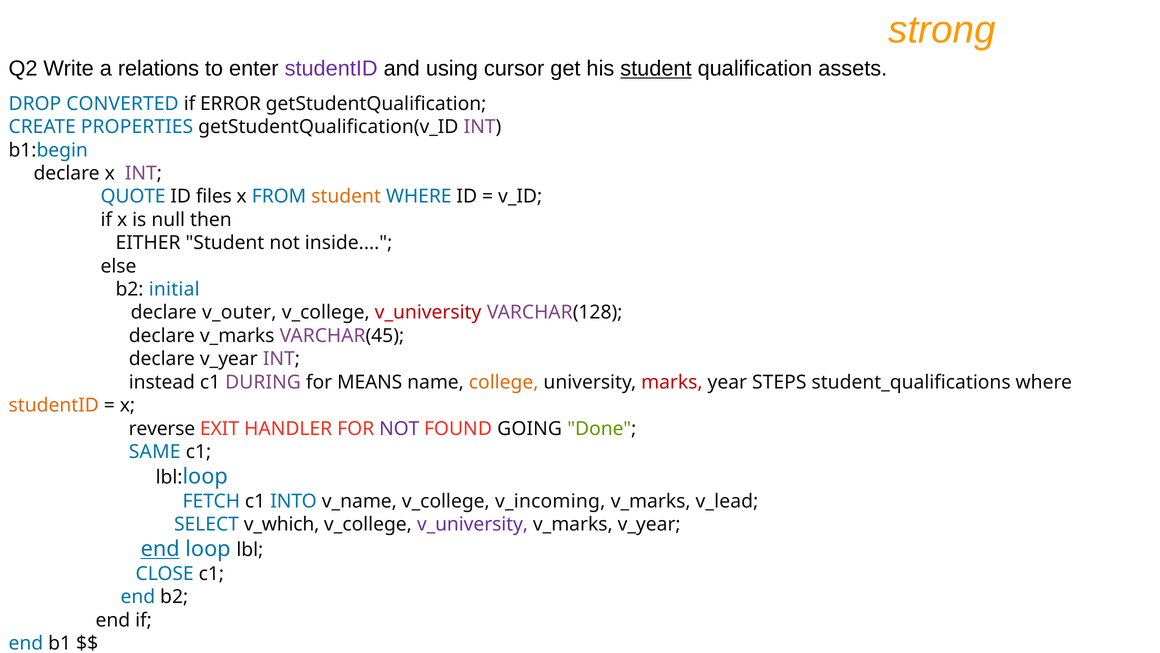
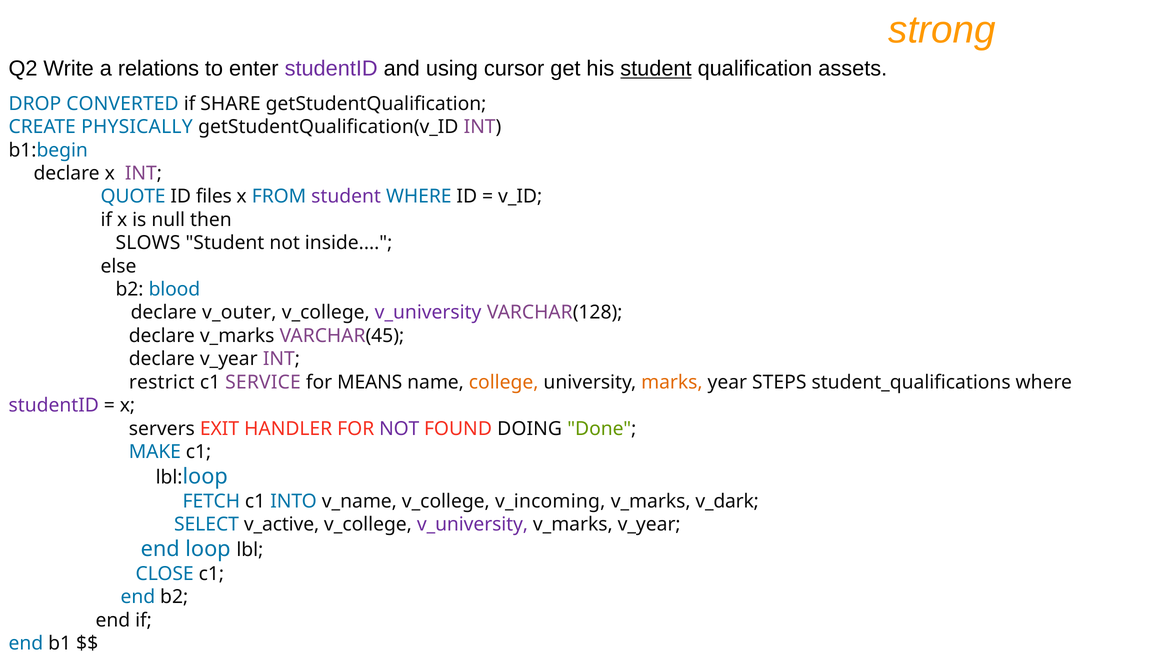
ERROR: ERROR -> SHARE
PROPERTIES: PROPERTIES -> PHYSICALLY
student at (346, 196) colour: orange -> purple
EITHER: EITHER -> SLOWS
initial: initial -> blood
v_university at (428, 312) colour: red -> purple
instead: instead -> restrict
DURING: DURING -> SERVICE
marks colour: red -> orange
studentID at (54, 405) colour: orange -> purple
reverse: reverse -> servers
GOING: GOING -> DOING
SAME: SAME -> MAKE
v_lead: v_lead -> v_dark
v_which: v_which -> v_active
end at (160, 549) underline: present -> none
